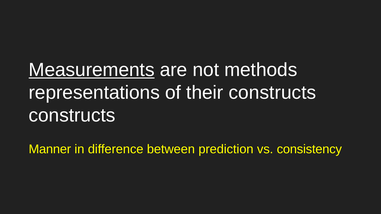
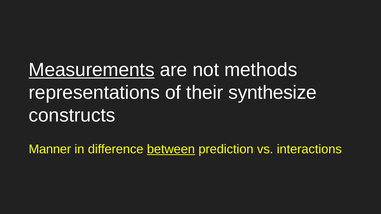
their constructs: constructs -> synthesize
between underline: none -> present
consistency: consistency -> interactions
